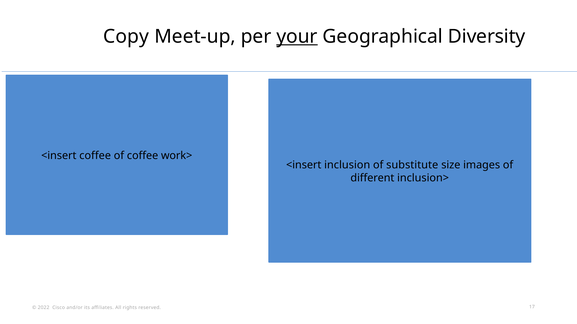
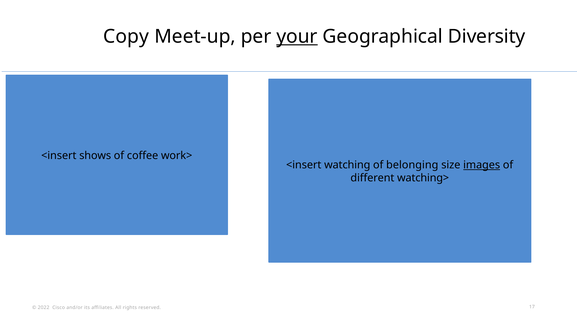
<insert coffee: coffee -> shows
inclusion: inclusion -> watching
substitute: substitute -> belonging
images underline: none -> present
inclusion>: inclusion> -> watching>
